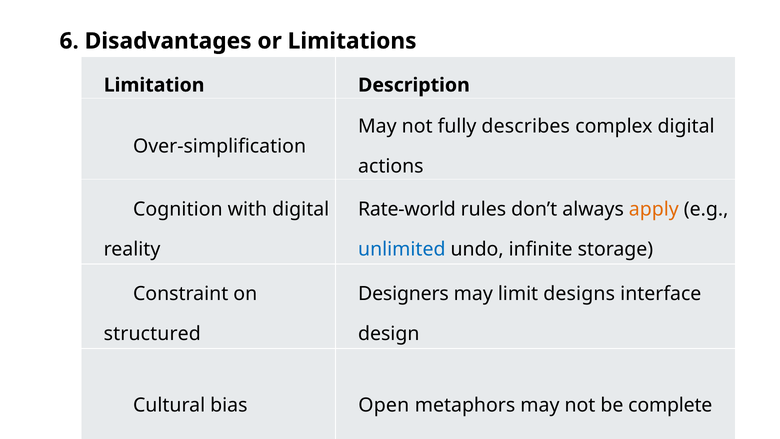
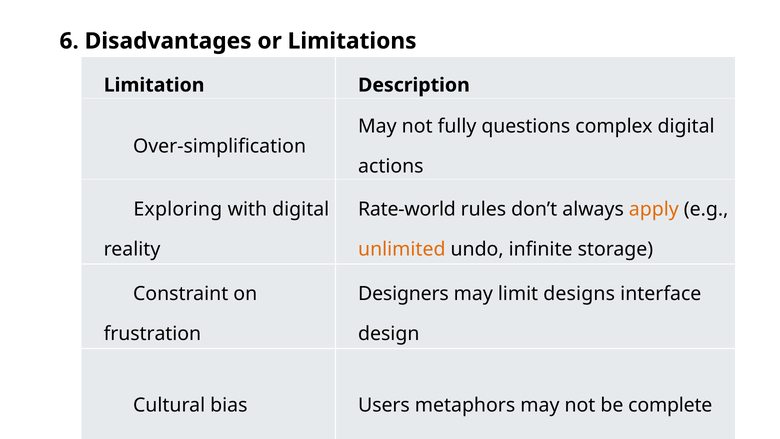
describes: describes -> questions
Cognition: Cognition -> Exploring
unlimited colour: blue -> orange
structured: structured -> frustration
Open: Open -> Users
